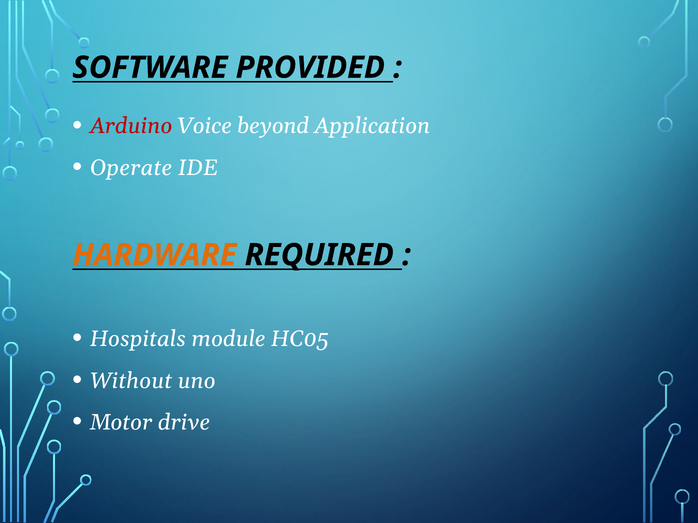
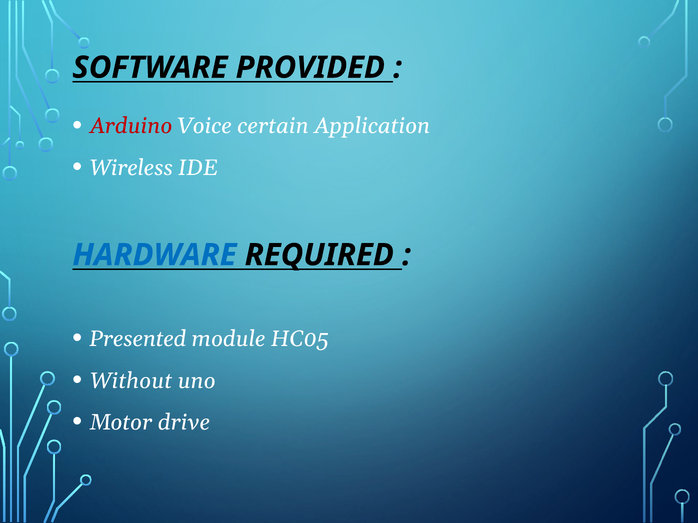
beyond: beyond -> certain
Operate: Operate -> Wireless
HARDWARE colour: orange -> blue
Hospitals: Hospitals -> Presented
